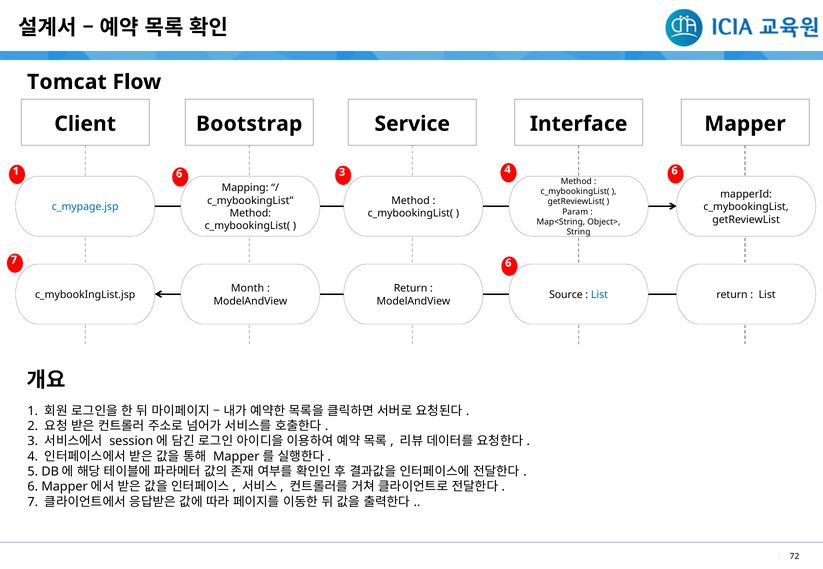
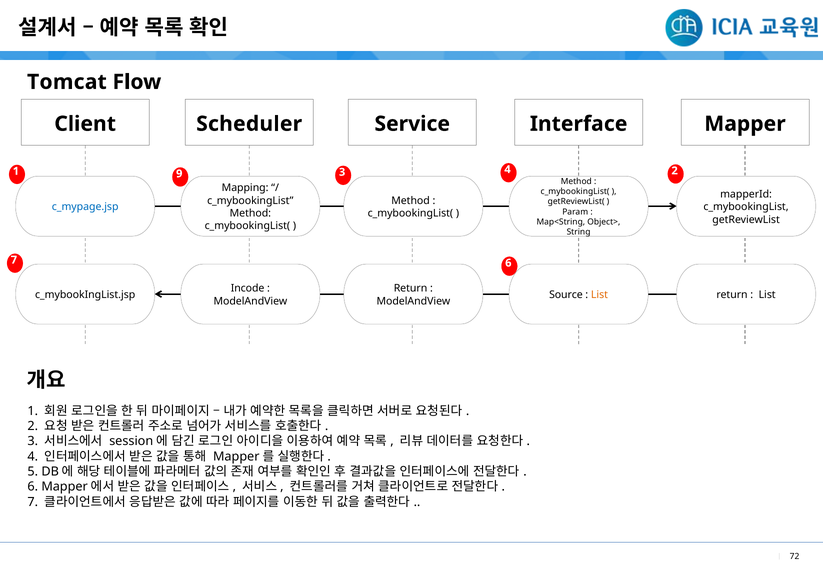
Bootstrap: Bootstrap -> Scheduler
1 6: 6 -> 9
4 6: 6 -> 2
Month: Month -> Incode
List at (599, 295) colour: blue -> orange
